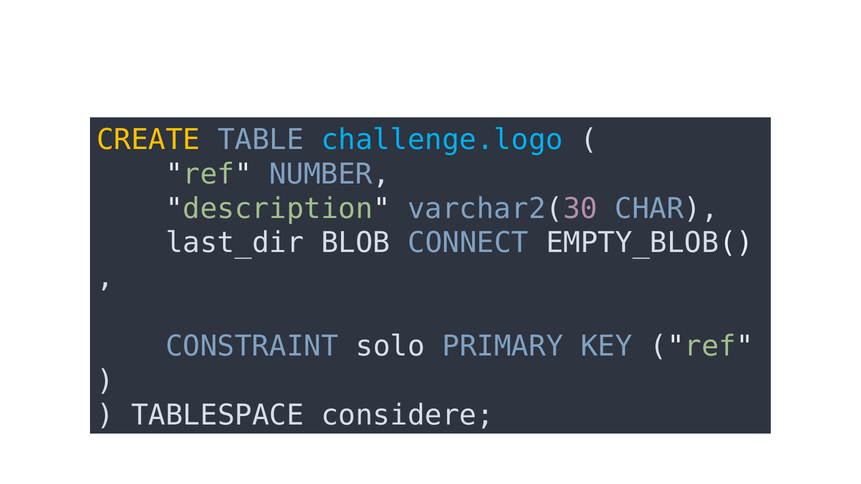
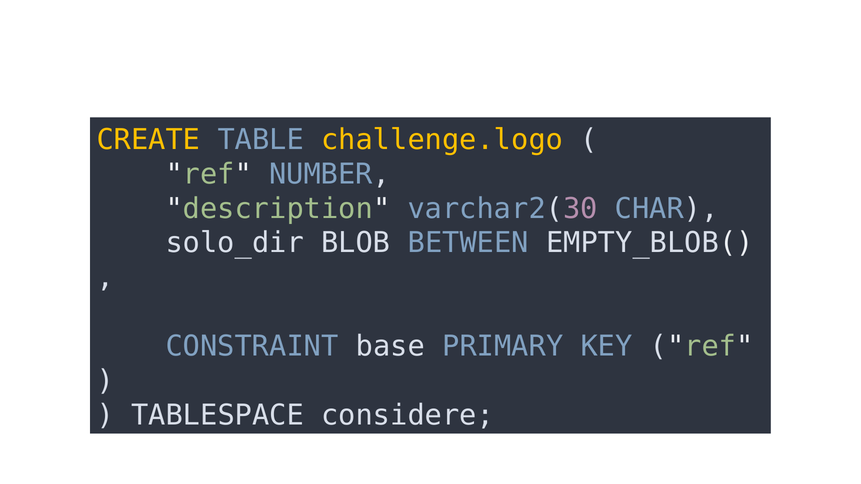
challenge.logo colour: light blue -> yellow
last_dir: last_dir -> solo_dir
CONNECT: CONNECT -> BETWEEN
solo: solo -> base
